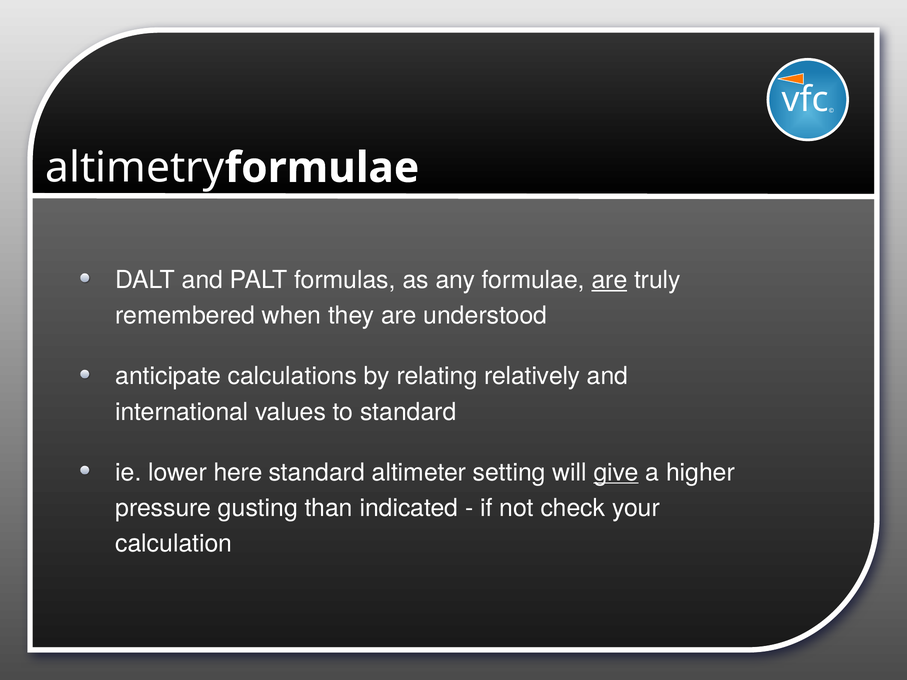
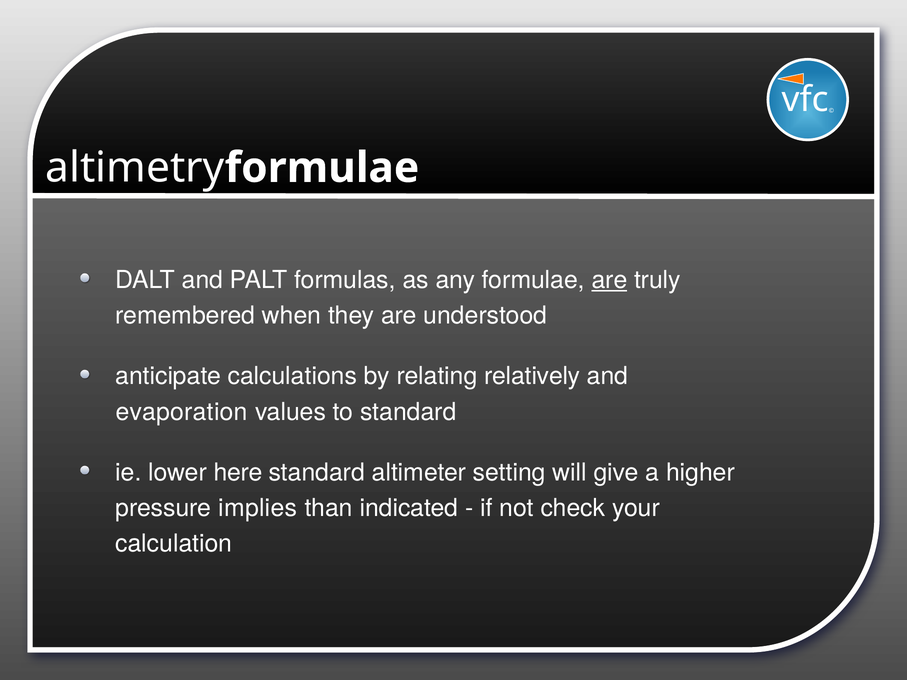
international: international -> evaporation
give underline: present -> none
gusting: gusting -> implies
